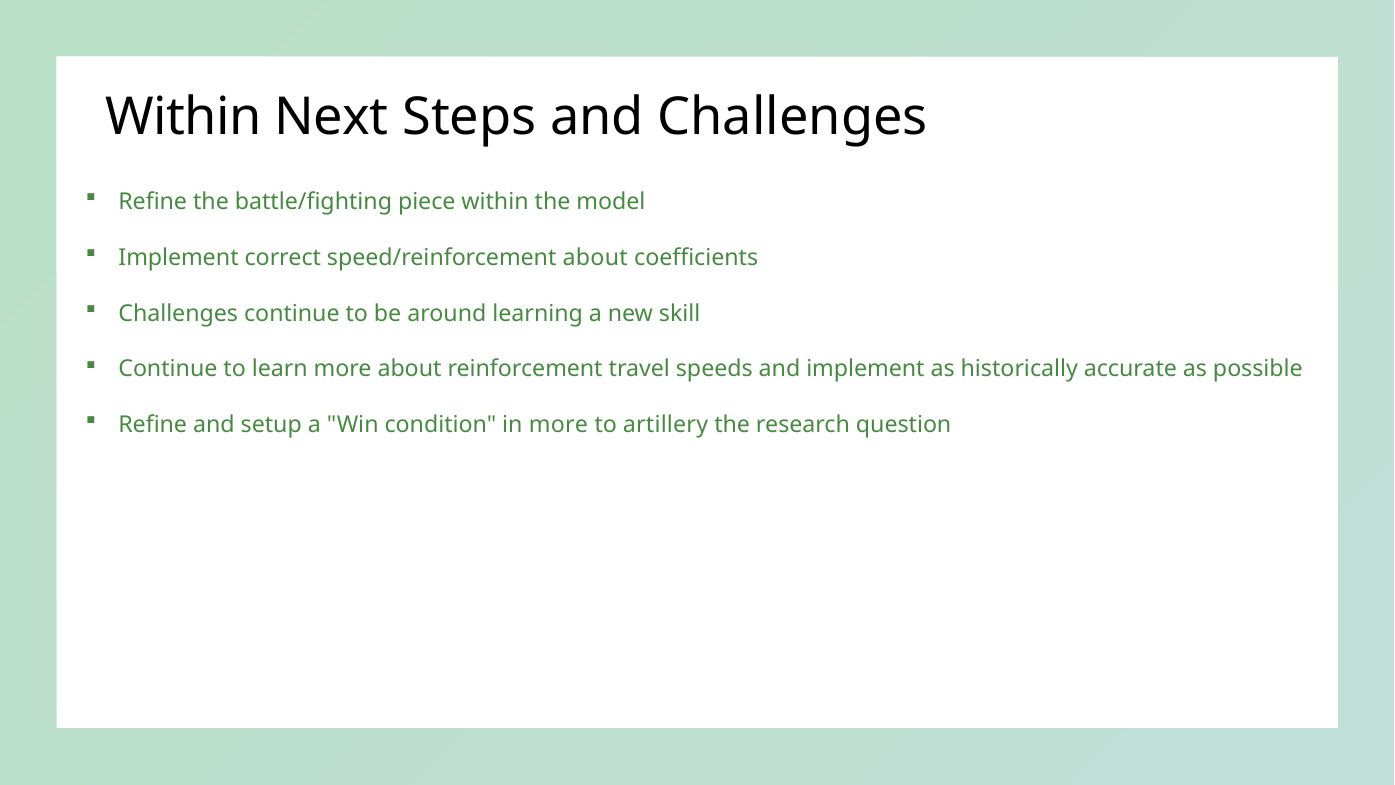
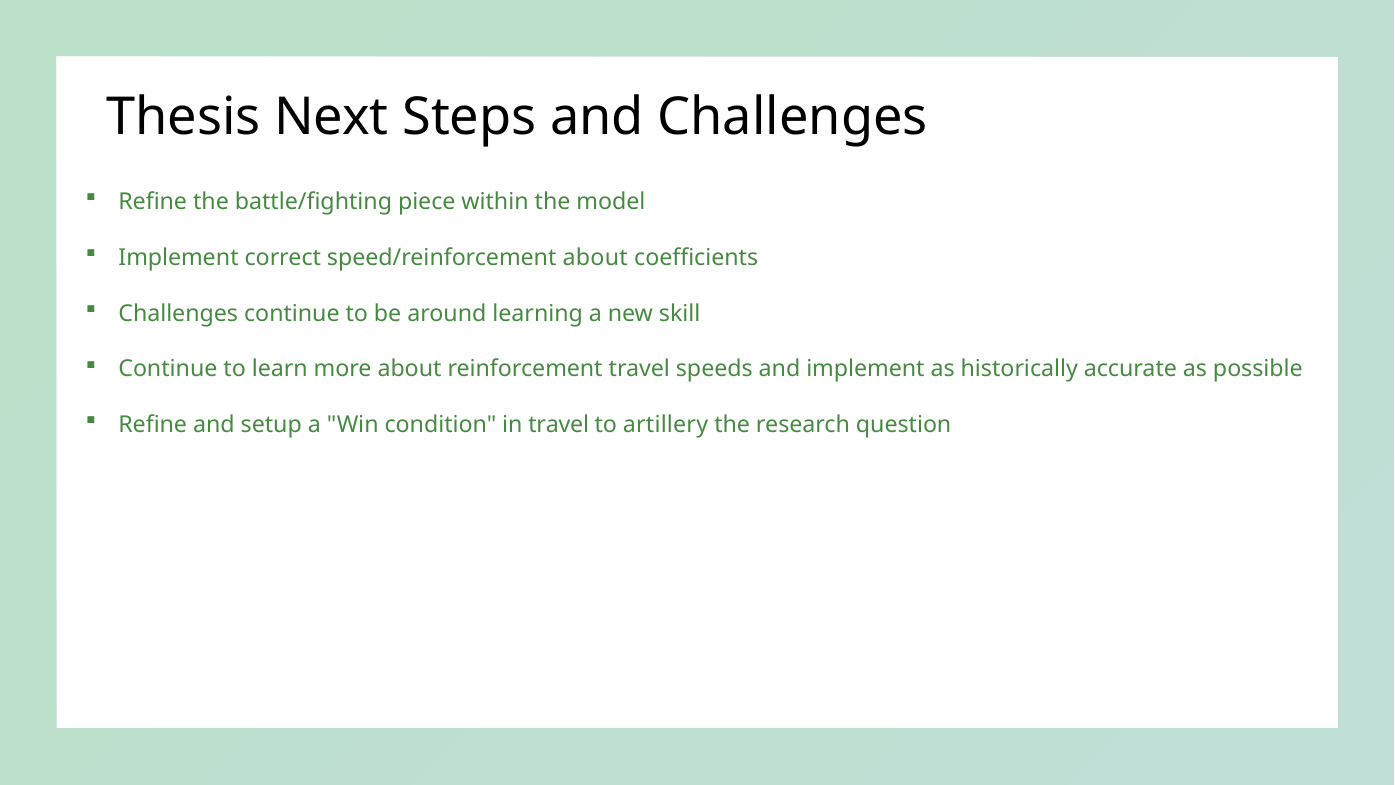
Within at (184, 117): Within -> Thesis
in more: more -> travel
